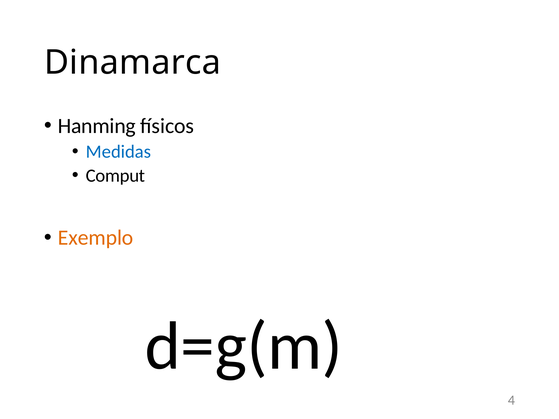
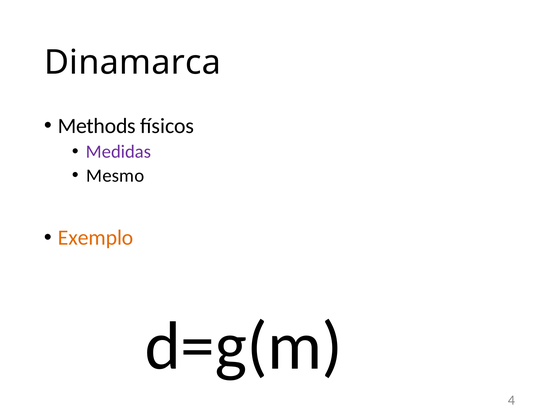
Hanming: Hanming -> Methods
Medidas colour: blue -> purple
Comput: Comput -> Mesmo
